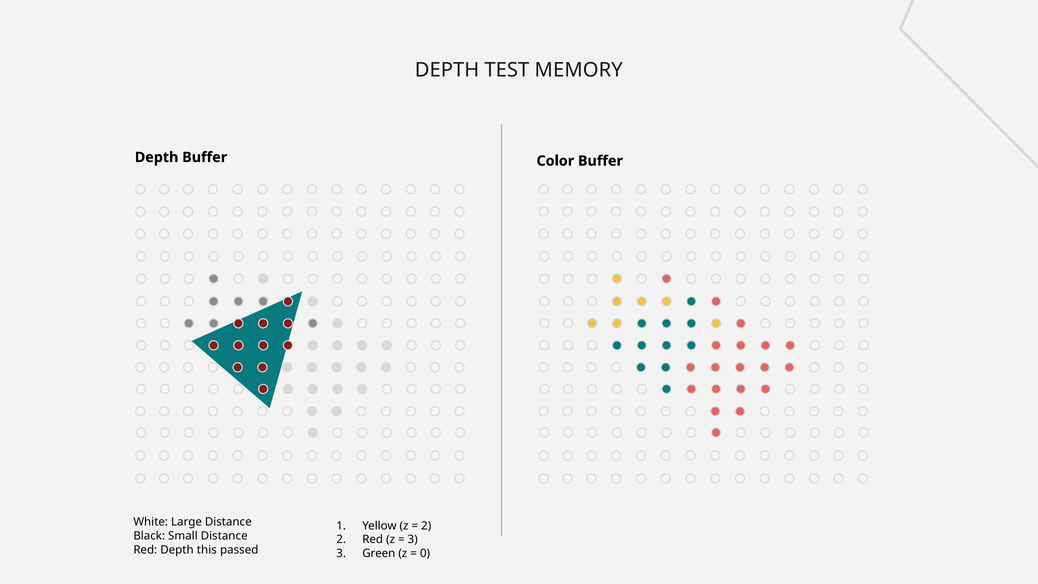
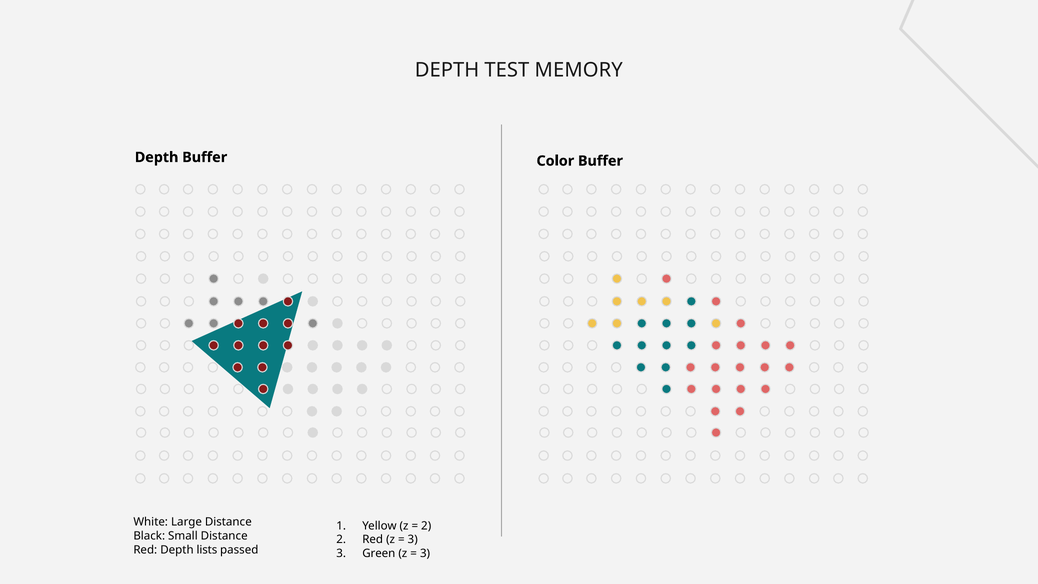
this: this -> lists
0 at (425, 553): 0 -> 3
